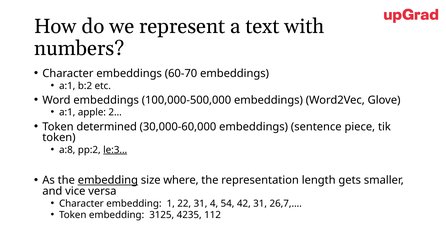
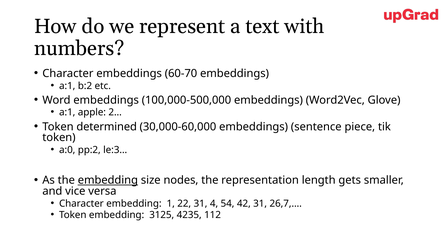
a:8: a:8 -> a:0
le:3… underline: present -> none
where: where -> nodes
